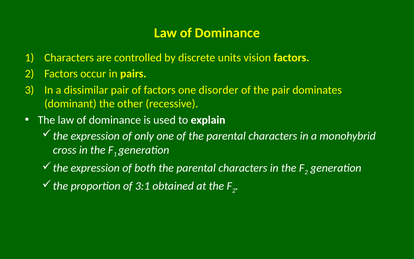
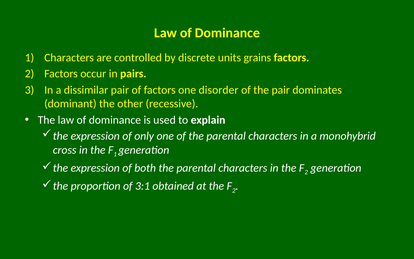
vision: vision -> grains
